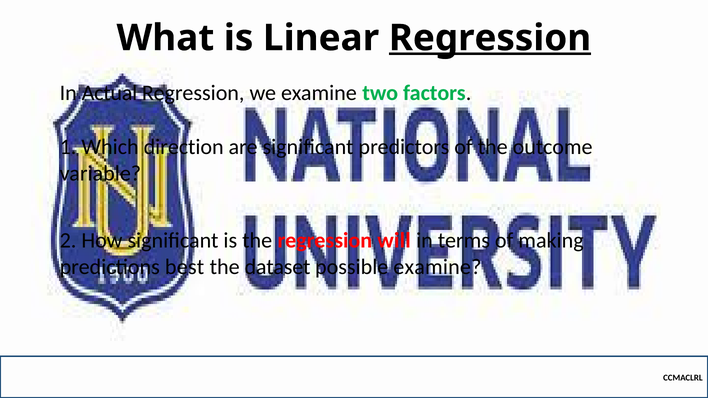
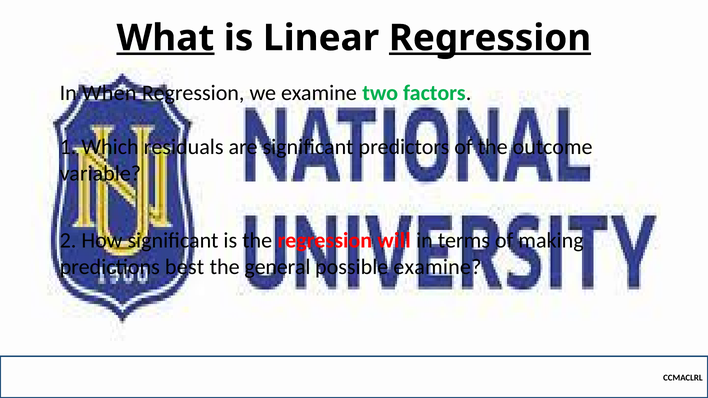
What underline: none -> present
Actual: Actual -> When
direction: direction -> residuals
dataset: dataset -> general
